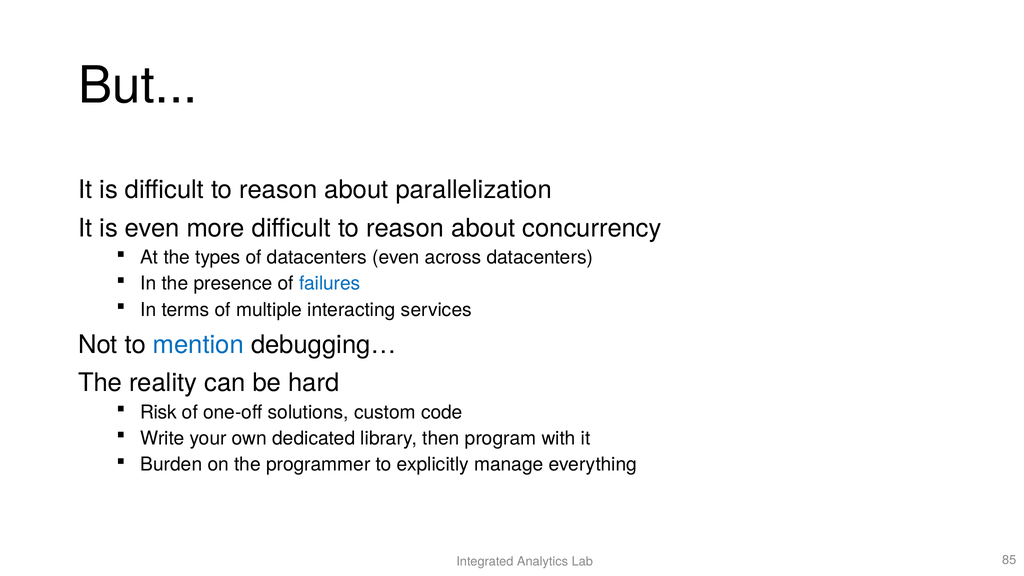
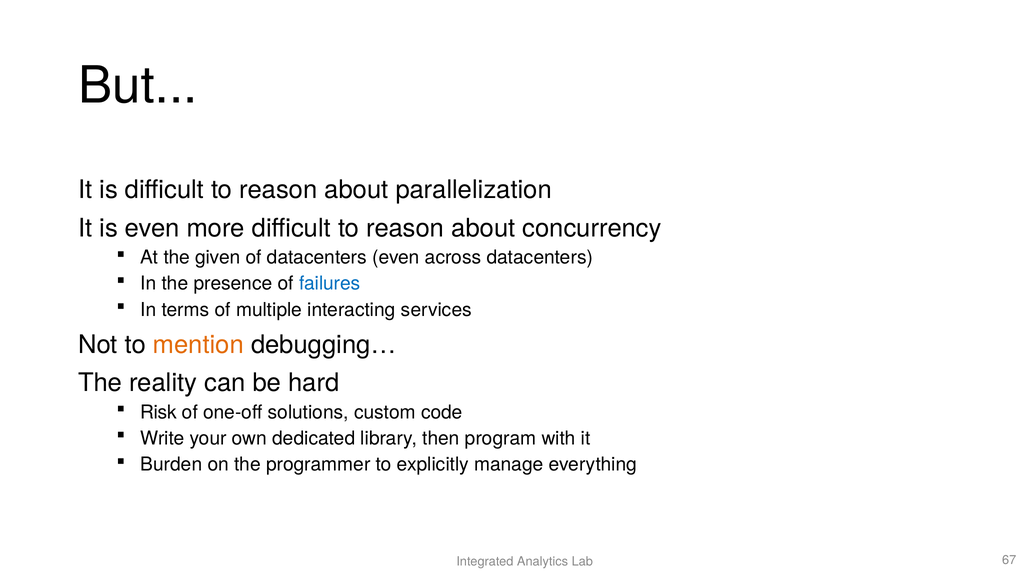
types: types -> given
mention colour: blue -> orange
85: 85 -> 67
